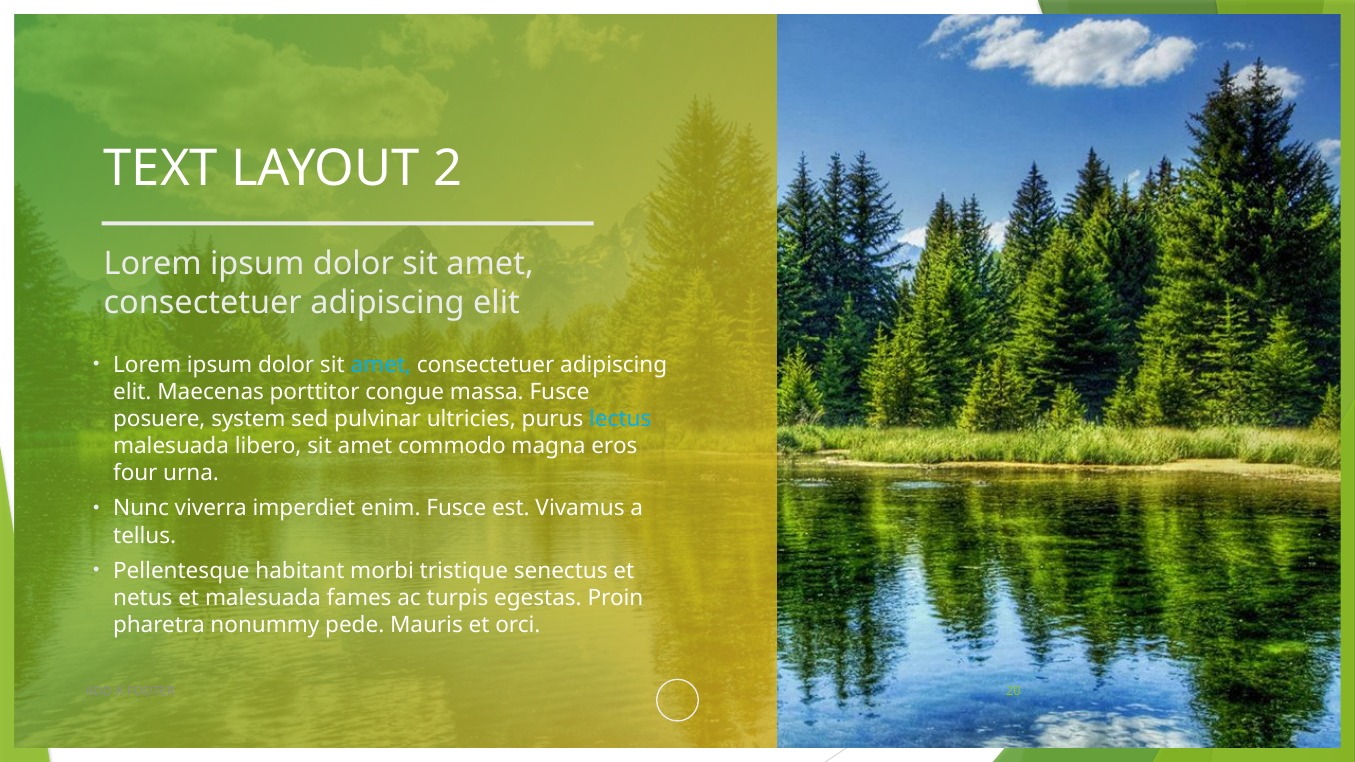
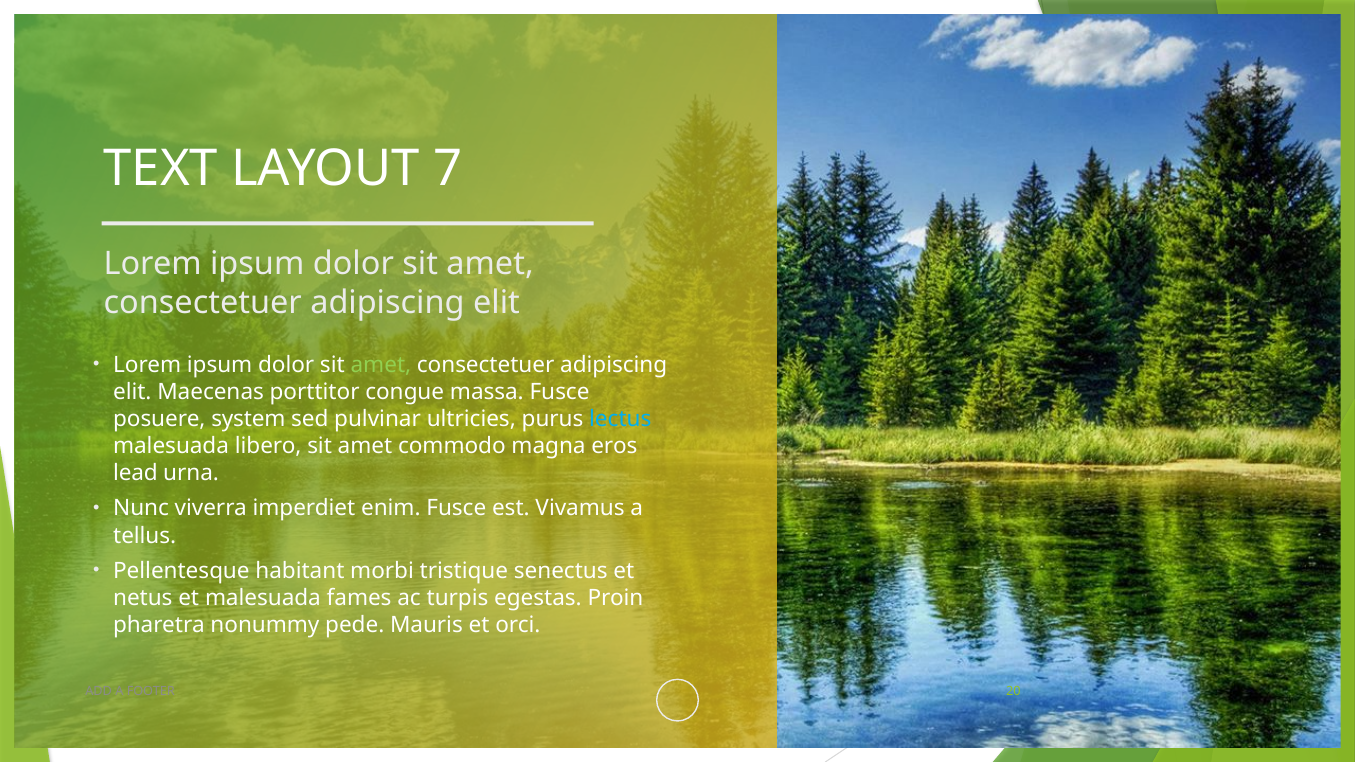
2: 2 -> 7
amet at (381, 365) colour: light blue -> light green
four: four -> lead
